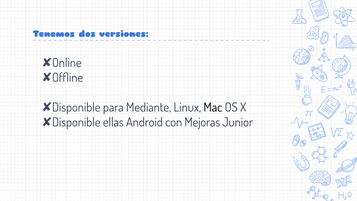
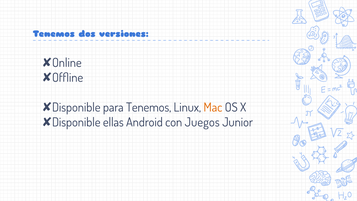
para Mediante: Mediante -> Tenemos
Mac colour: black -> orange
Mejoras: Mejoras -> Juegos
